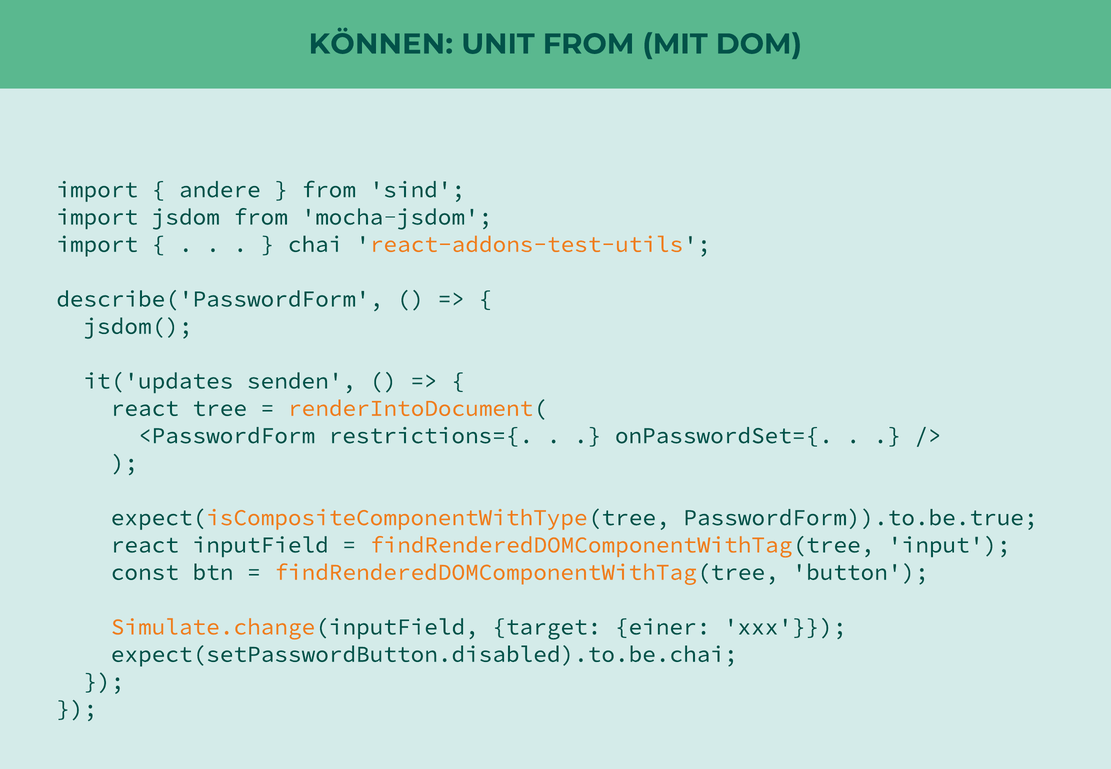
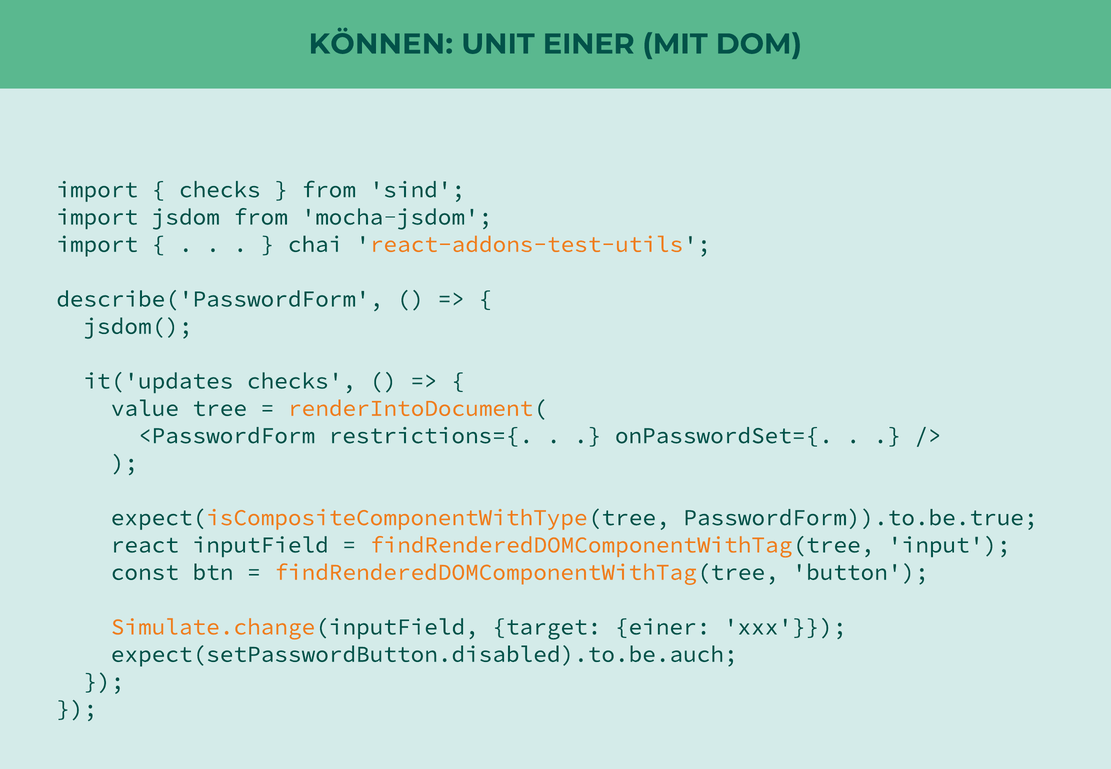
UNIT FROM: FROM -> EINER
andere at (220, 190): andere -> checks
it('updates senden: senden -> checks
react at (145, 408): react -> value
expect(setPasswordButton.disabled).to.be.chai: expect(setPasswordButton.disabled).to.be.chai -> expect(setPasswordButton.disabled).to.be.auch
